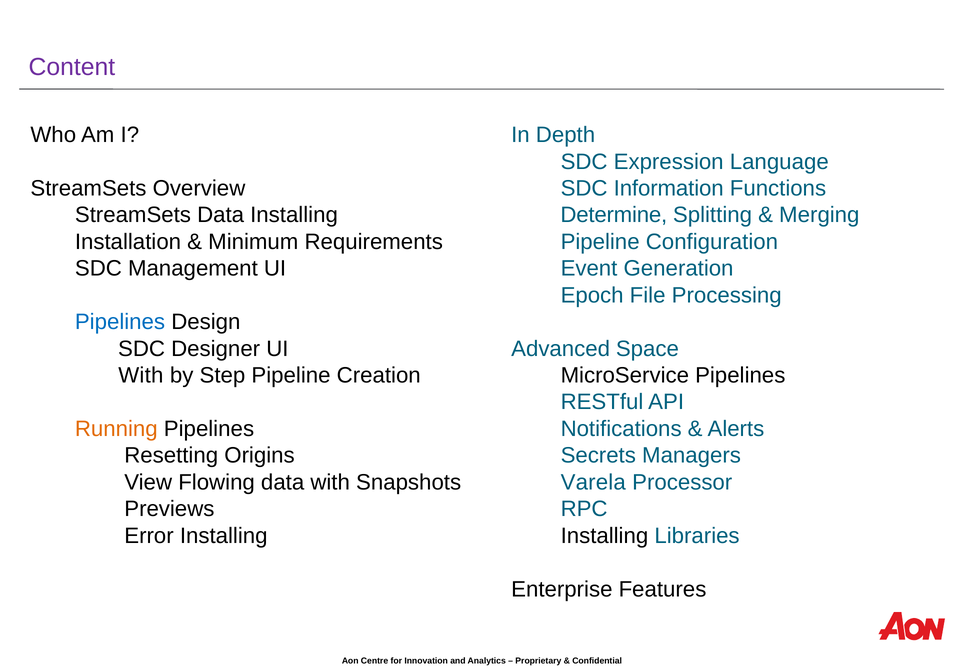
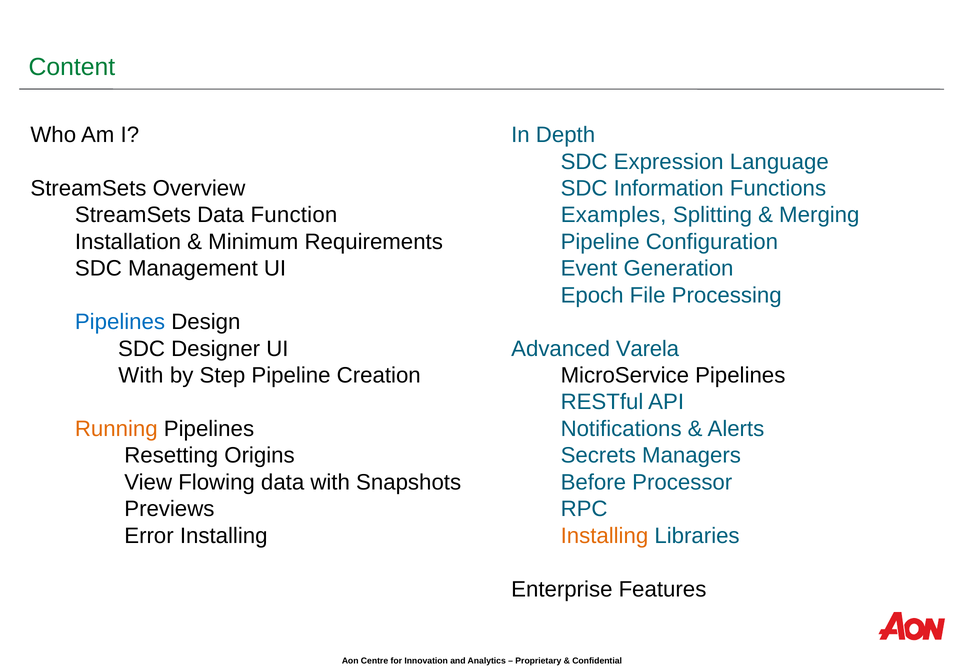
Content colour: purple -> green
Data Installing: Installing -> Function
Determine: Determine -> Examples
Space: Space -> Varela
Varela: Varela -> Before
Installing at (604, 535) colour: black -> orange
